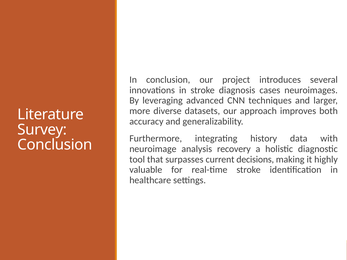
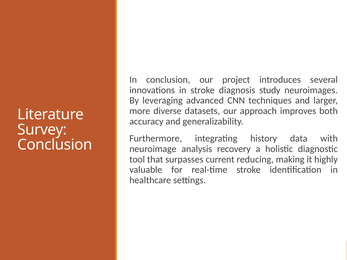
cases: cases -> study
decisions: decisions -> reducing
